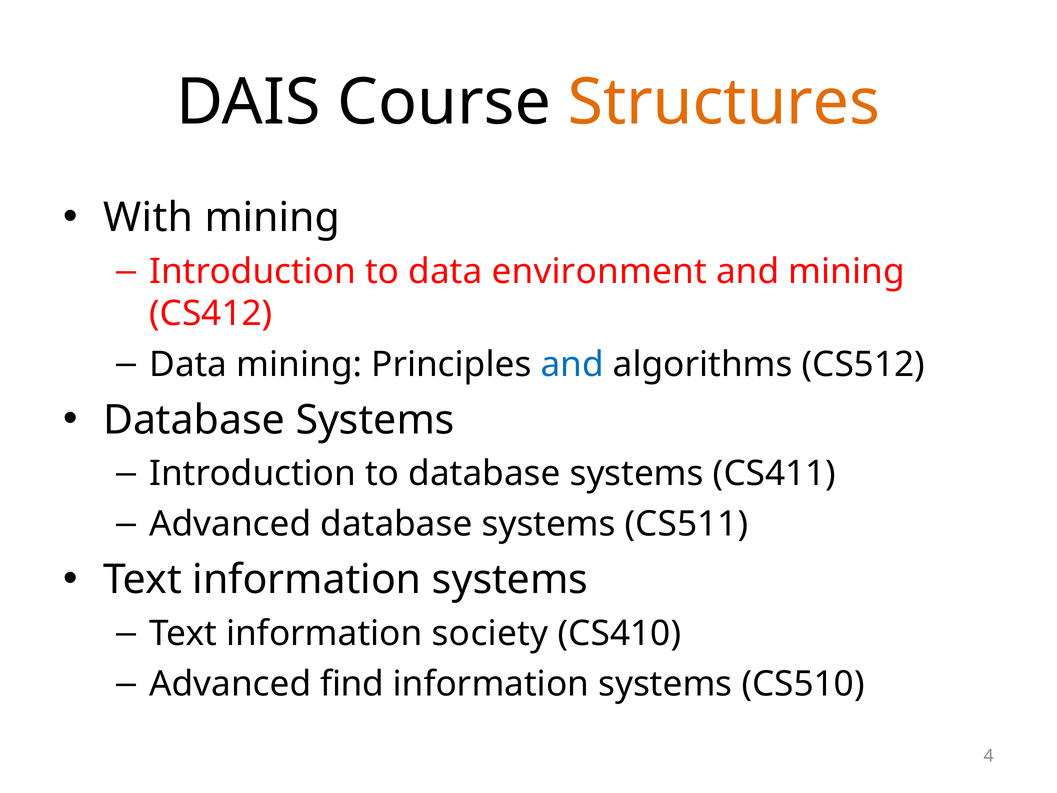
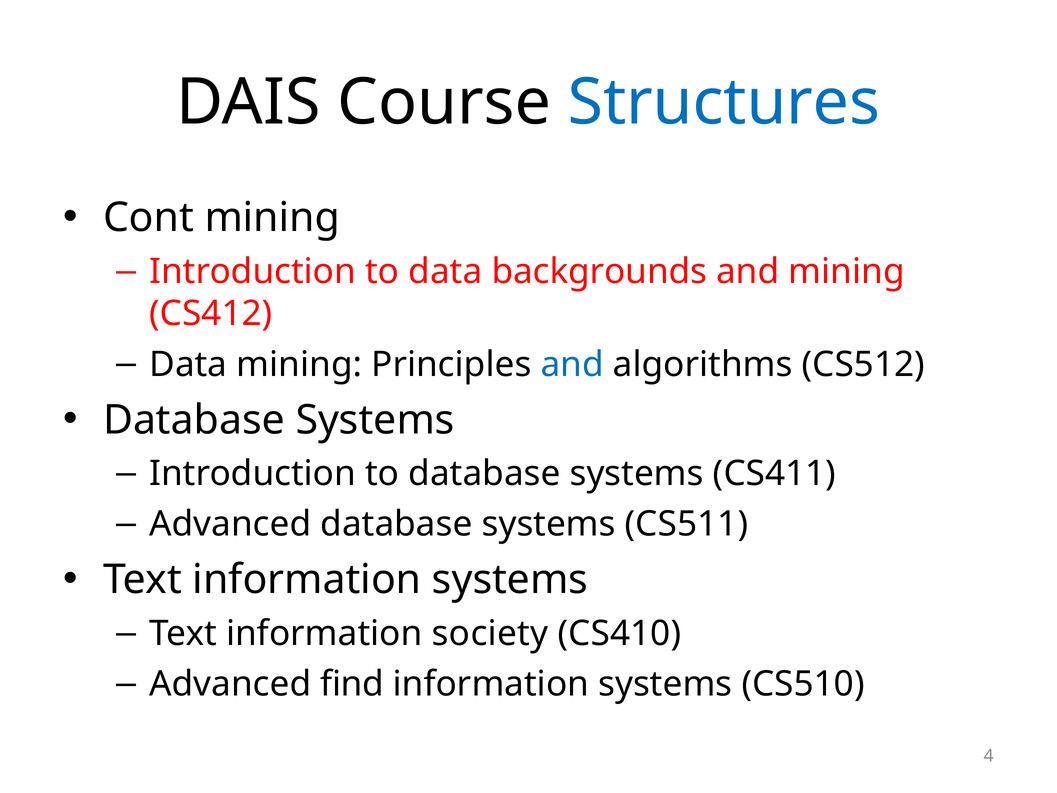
Structures colour: orange -> blue
With: With -> Cont
environment: environment -> backgrounds
